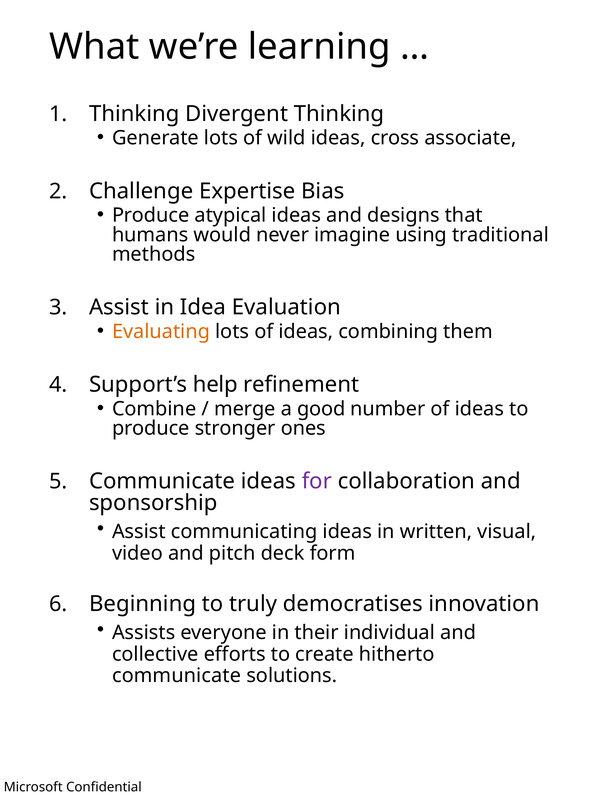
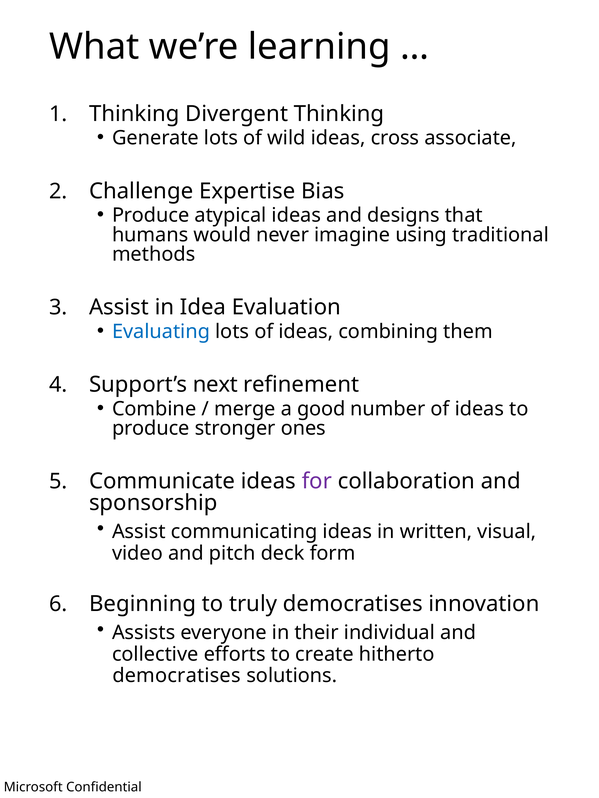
Evaluating colour: orange -> blue
help: help -> next
communicate at (177, 676): communicate -> democratises
